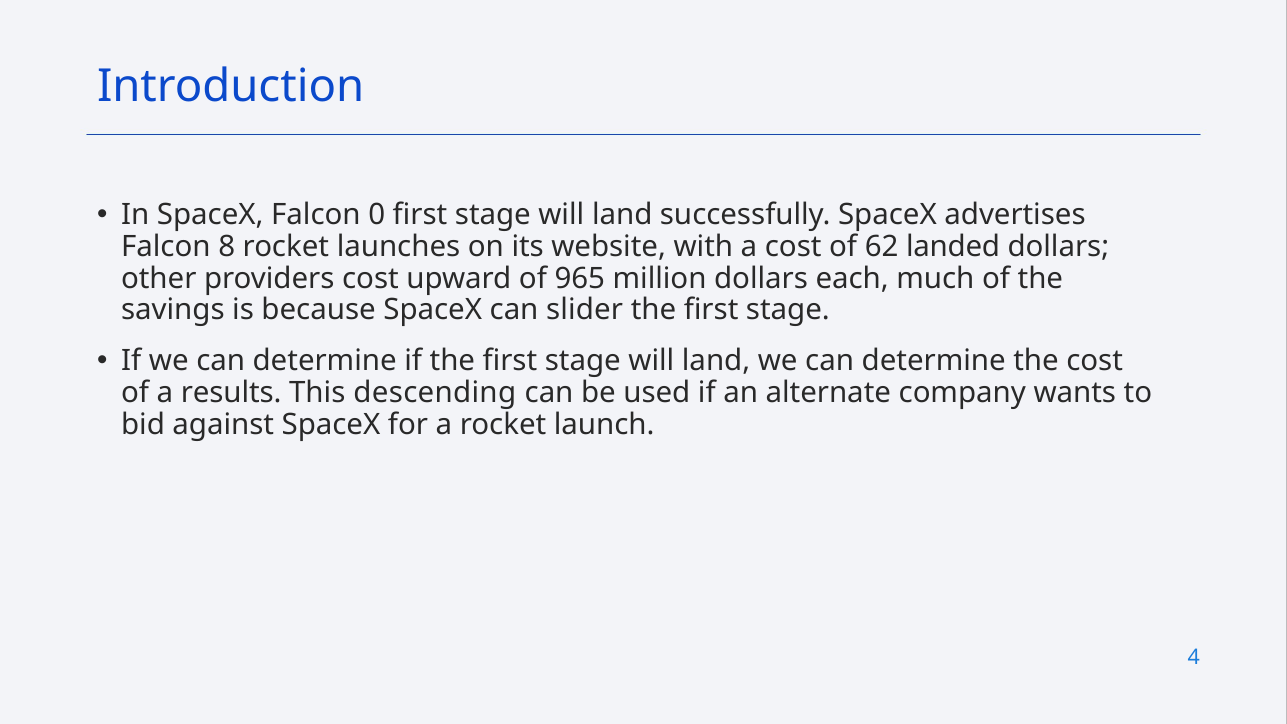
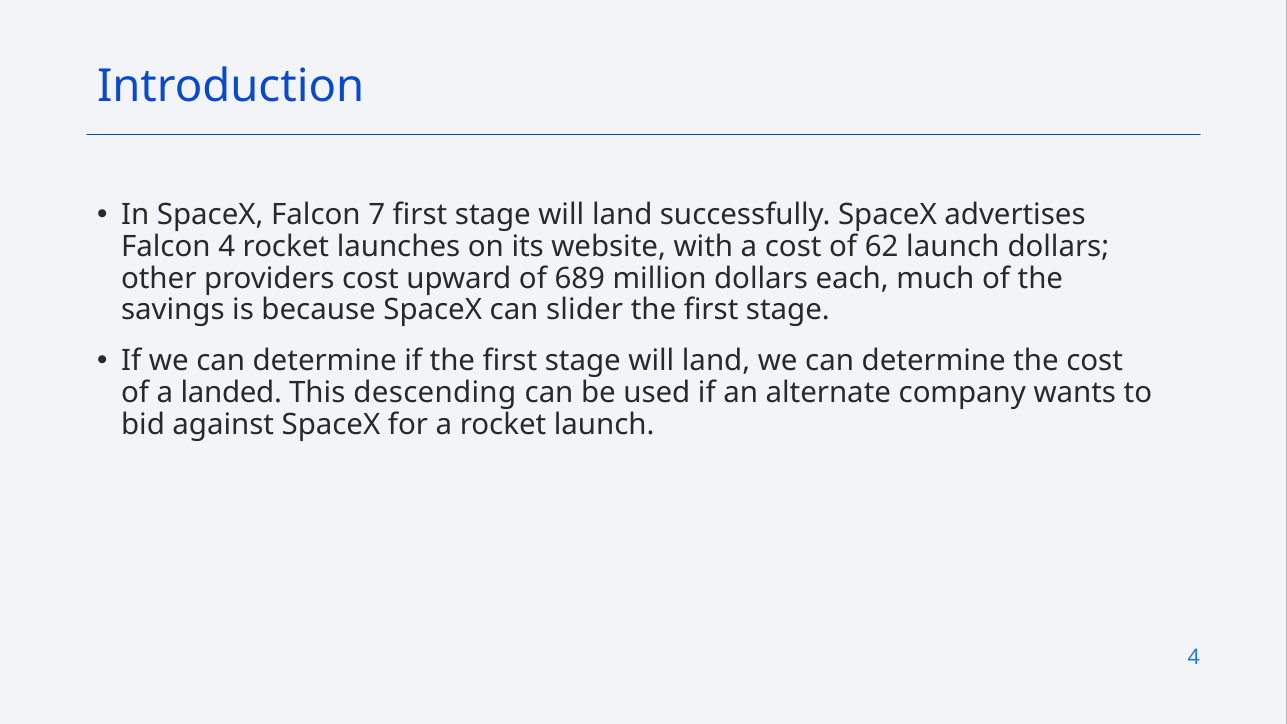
0: 0 -> 7
Falcon 8: 8 -> 4
62 landed: landed -> launch
965: 965 -> 689
results: results -> landed
